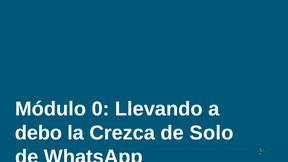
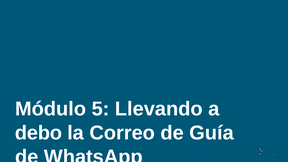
0: 0 -> 5
Crezca: Crezca -> Correo
Solo: Solo -> Guía
